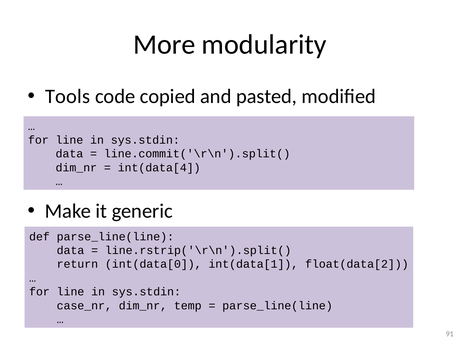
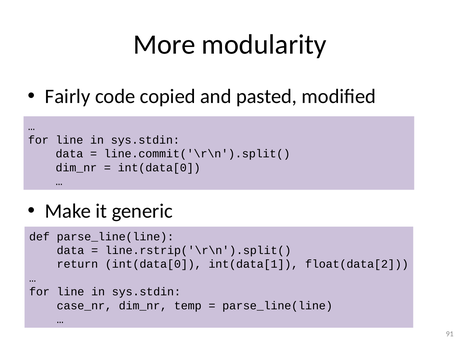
Tools: Tools -> Fairly
int(data[4 at (159, 168): int(data[4 -> int(data[0
